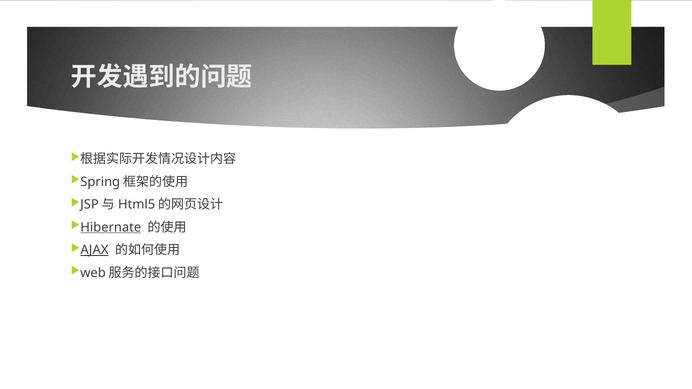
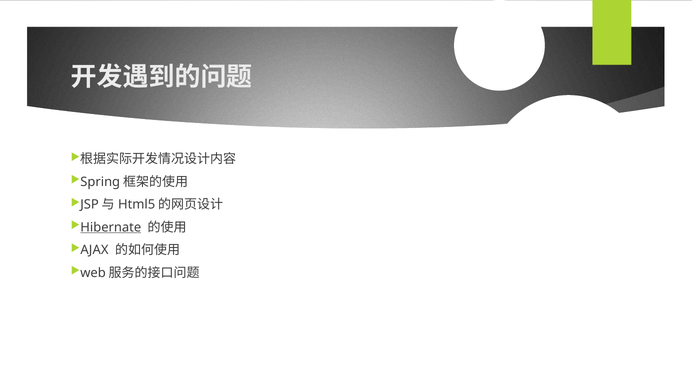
AJAX underline: present -> none
